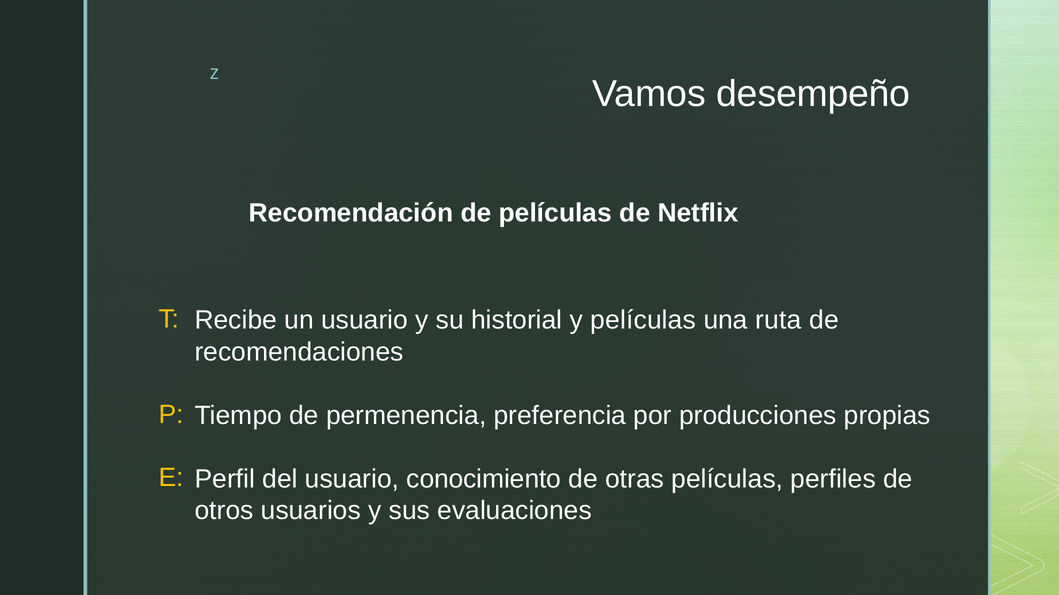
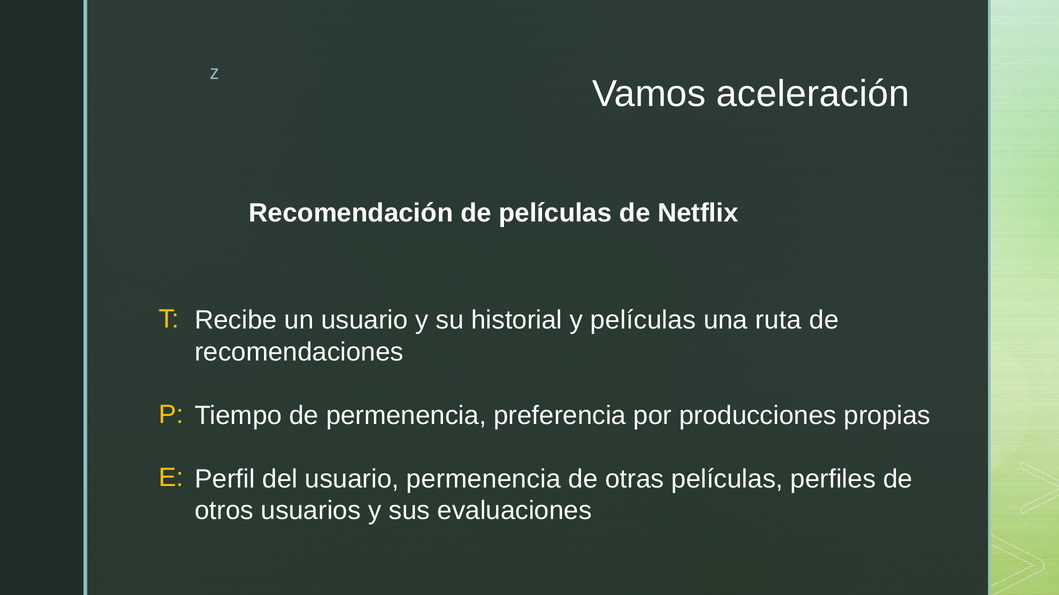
desempeño: desempeño -> aceleración
usuario conocimiento: conocimiento -> permenencia
